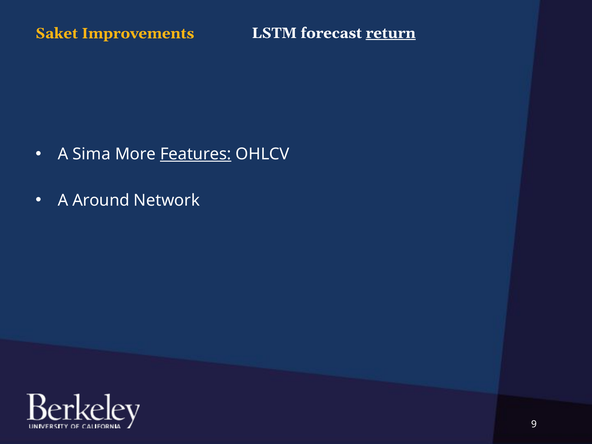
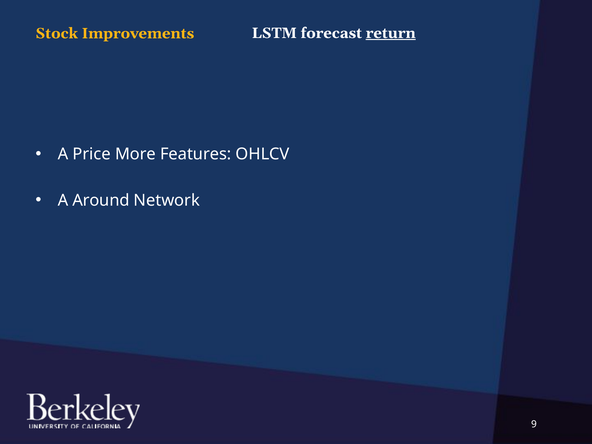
Saket: Saket -> Stock
Sima: Sima -> Price
Features underline: present -> none
